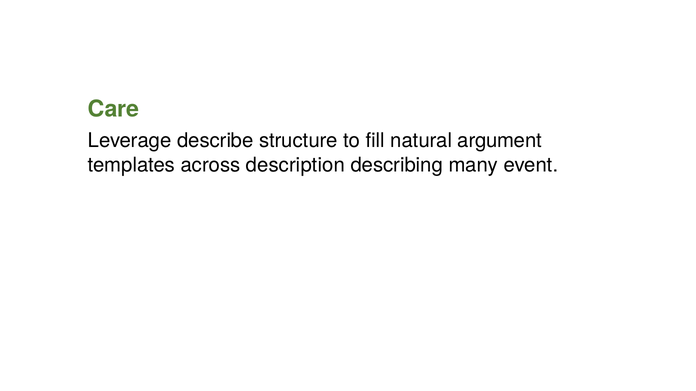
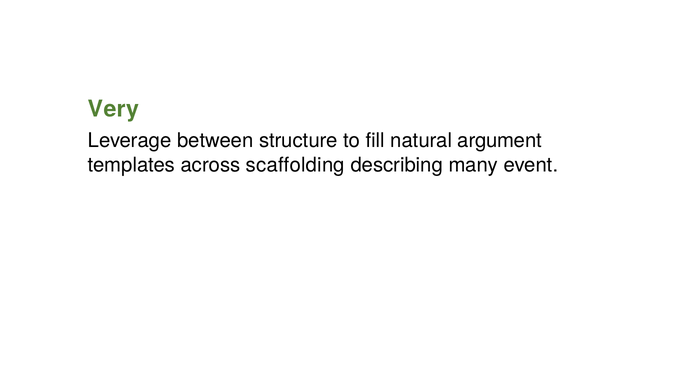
Care: Care -> Very
describe: describe -> between
description: description -> scaffolding
